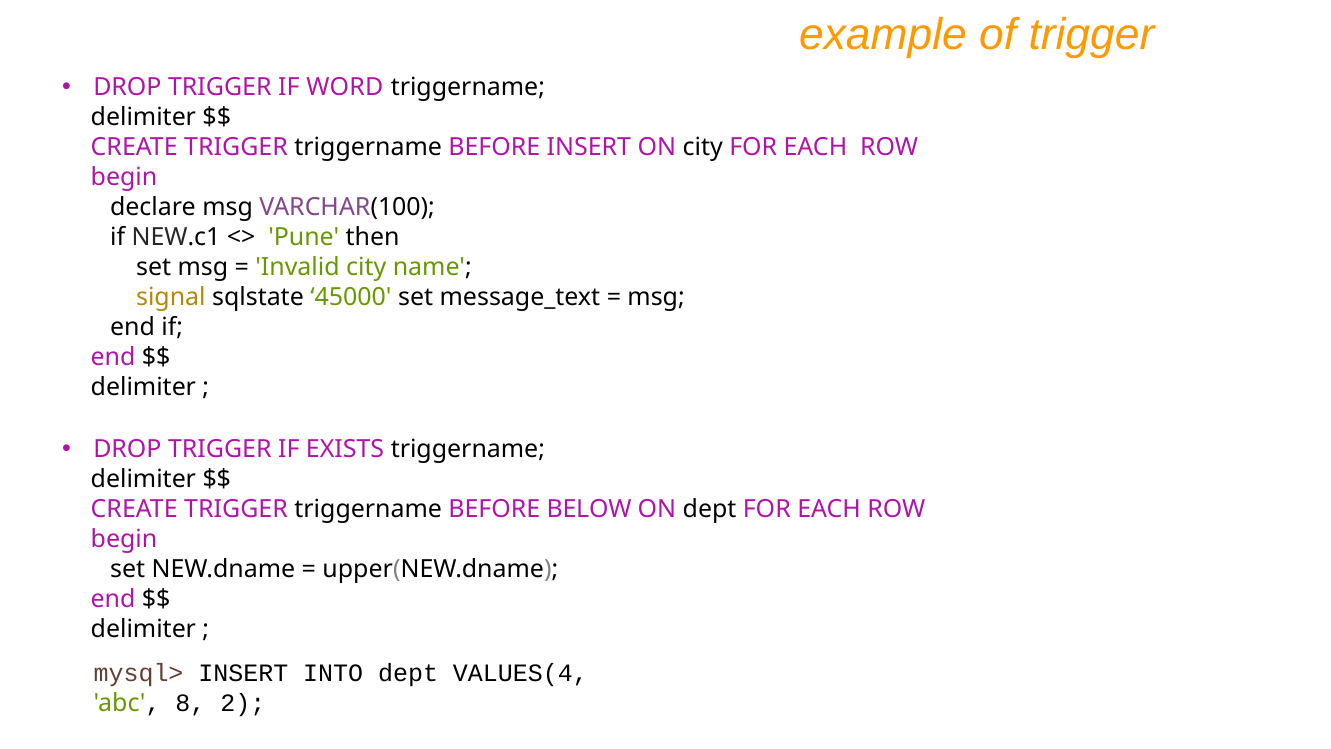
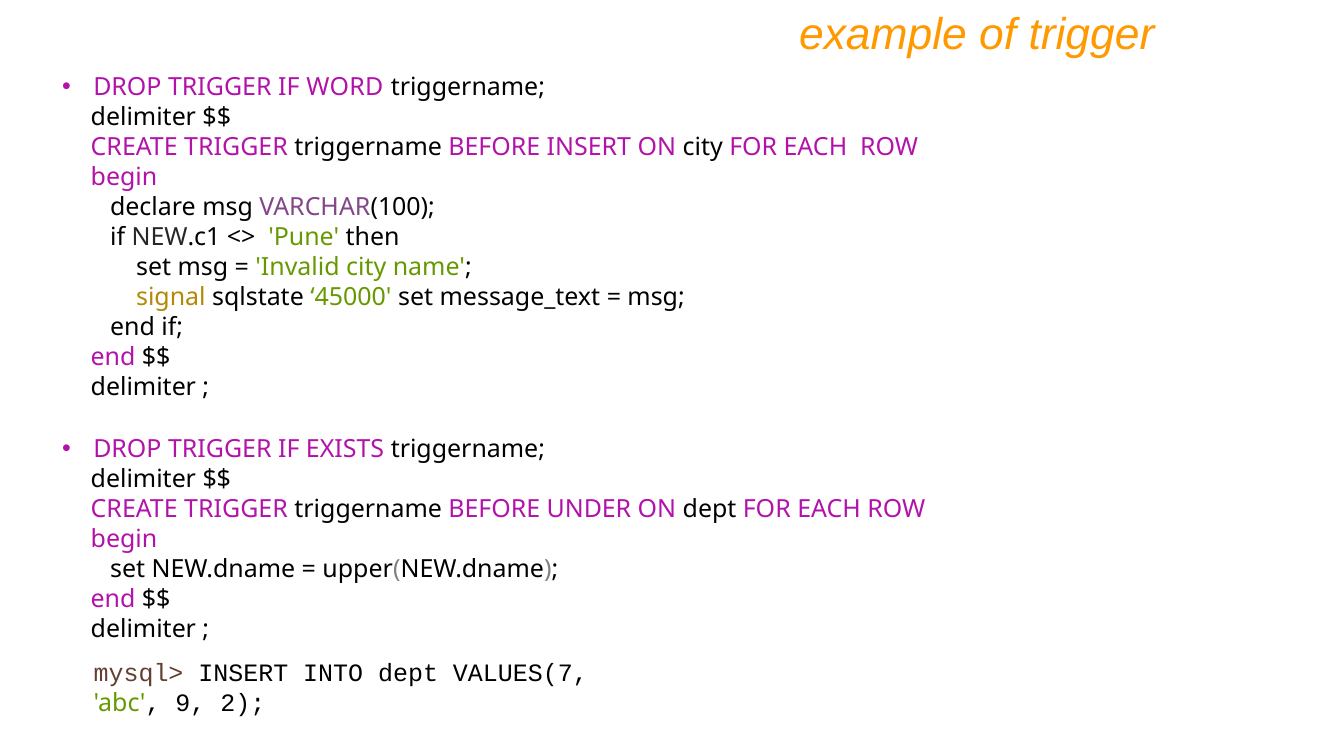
BELOW: BELOW -> UNDER
VALUES(4: VALUES(4 -> VALUES(7
8: 8 -> 9
